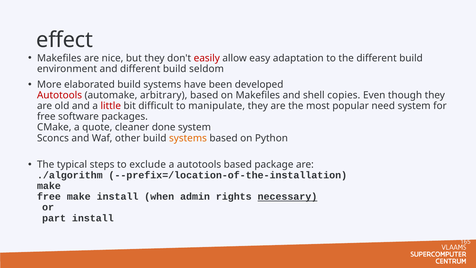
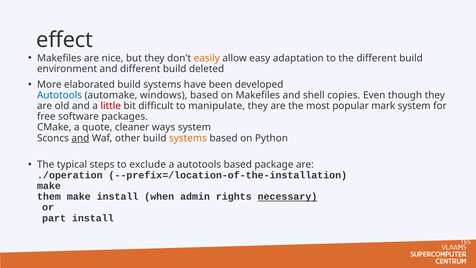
easily colour: red -> orange
seldom: seldom -> deleted
Autotools at (60, 95) colour: red -> blue
arbitrary: arbitrary -> windows
need: need -> mark
done: done -> ways
and at (80, 138) underline: none -> present
./algorithm: ./algorithm -> ./operation
free at (49, 196): free -> them
